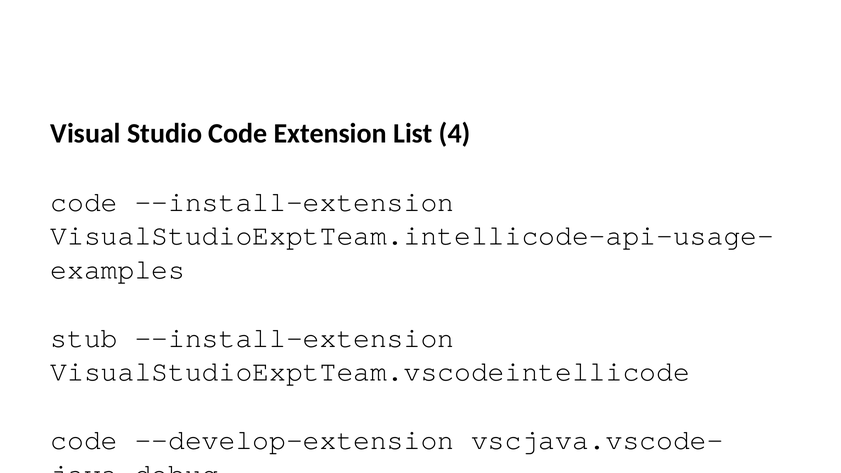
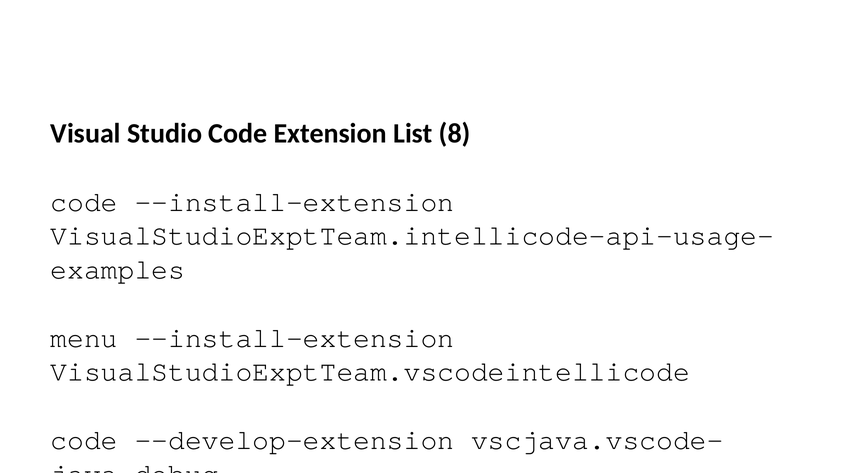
4: 4 -> 8
stub: stub -> menu
